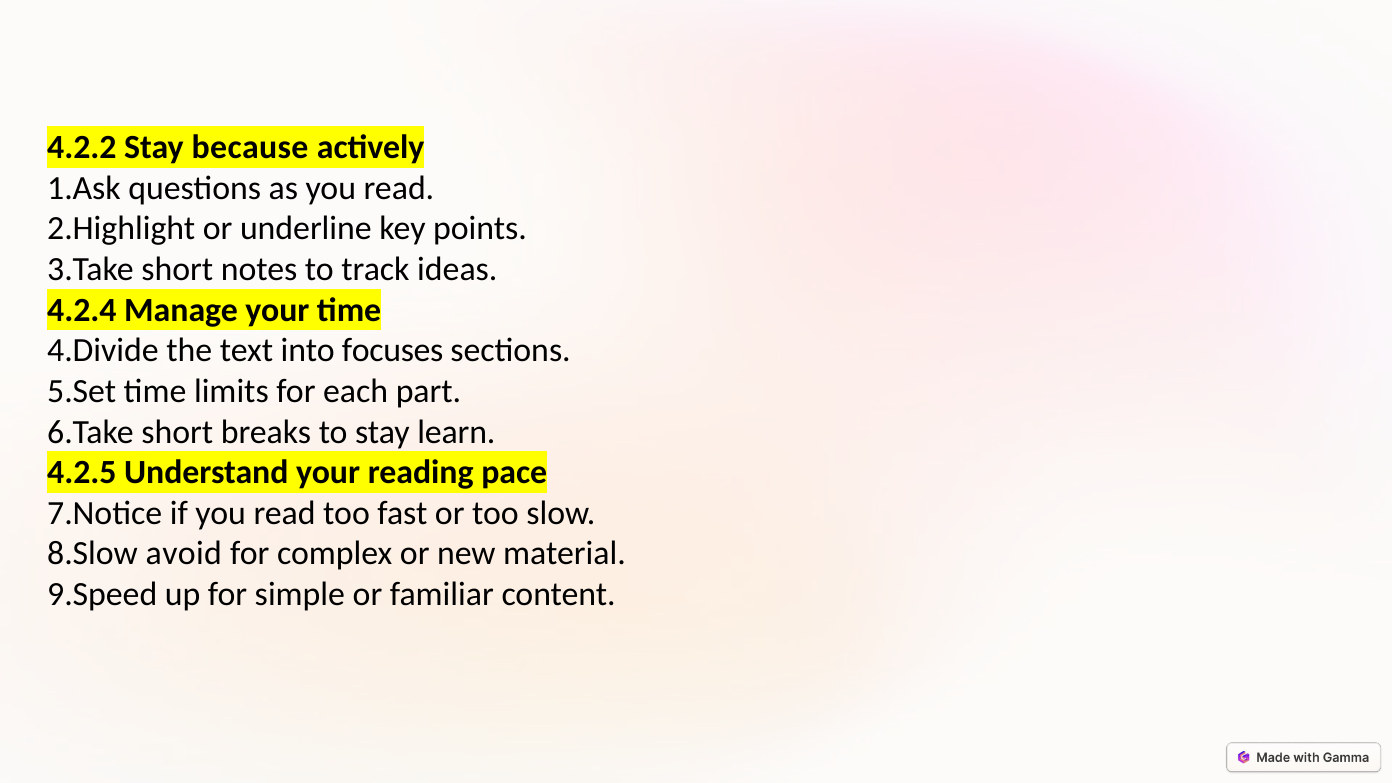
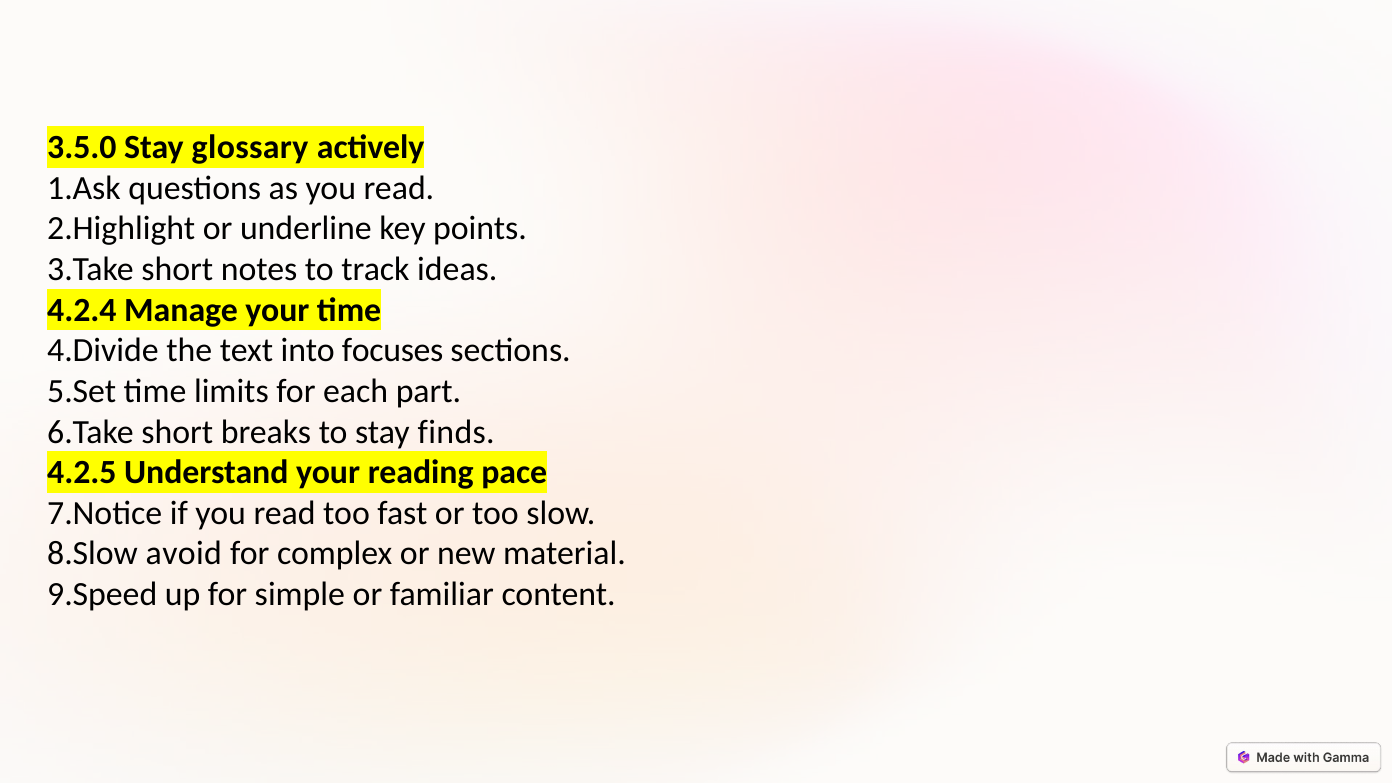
4.2.2: 4.2.2 -> 3.5.0
because: because -> glossary
learn: learn -> finds
